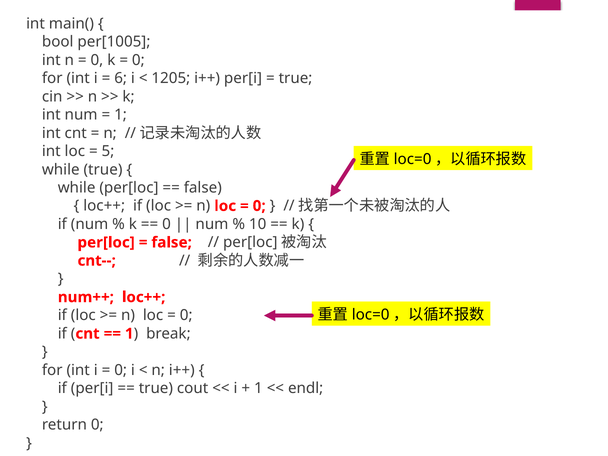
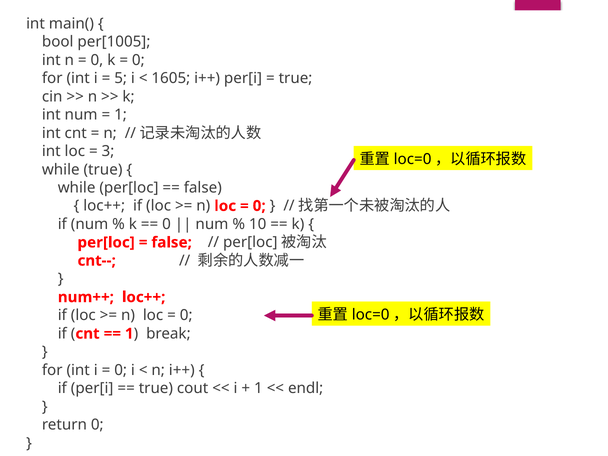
6: 6 -> 5
1205: 1205 -> 1605
5: 5 -> 3
